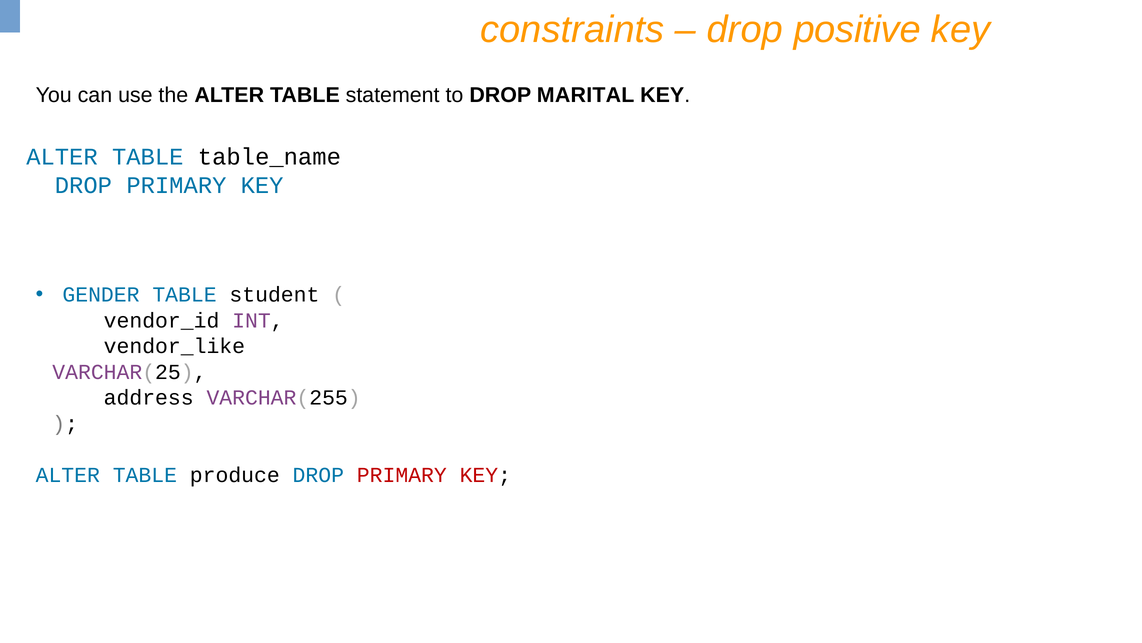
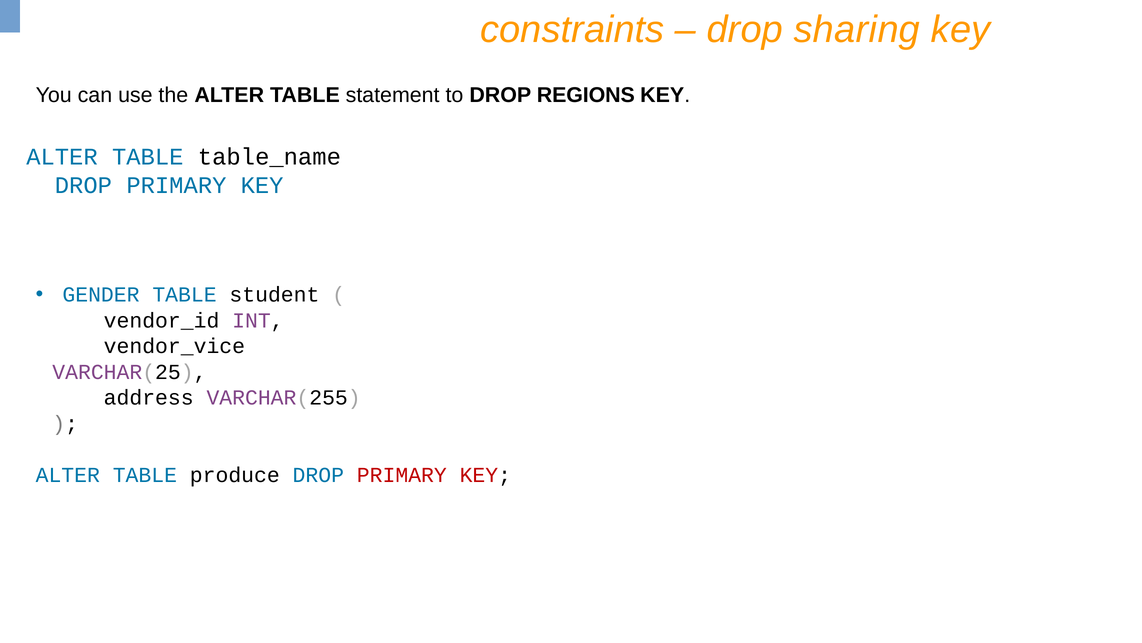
positive: positive -> sharing
MARITAL: MARITAL -> REGIONS
vendor_like: vendor_like -> vendor_vice
